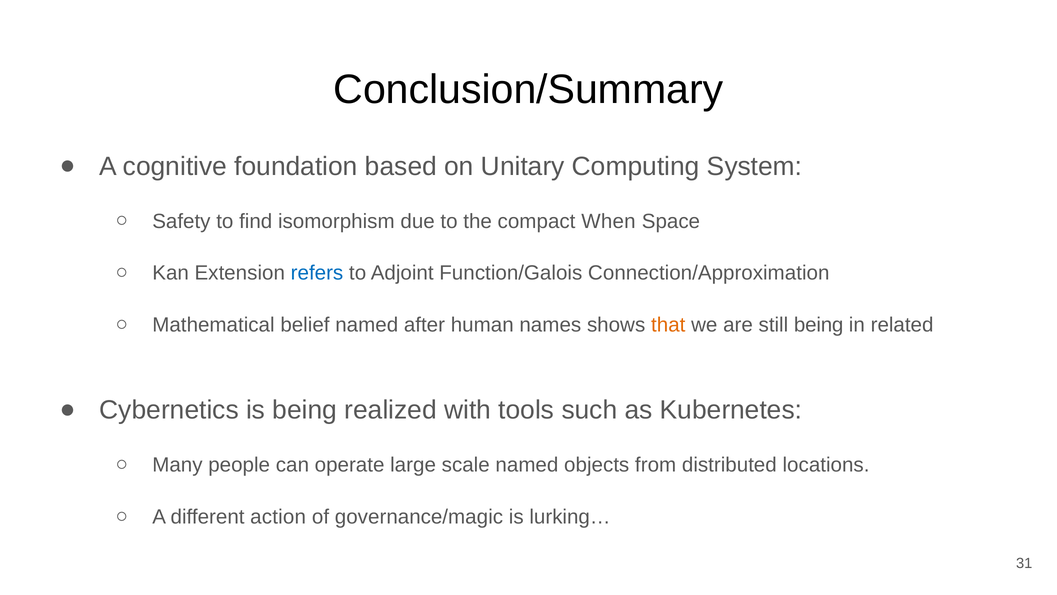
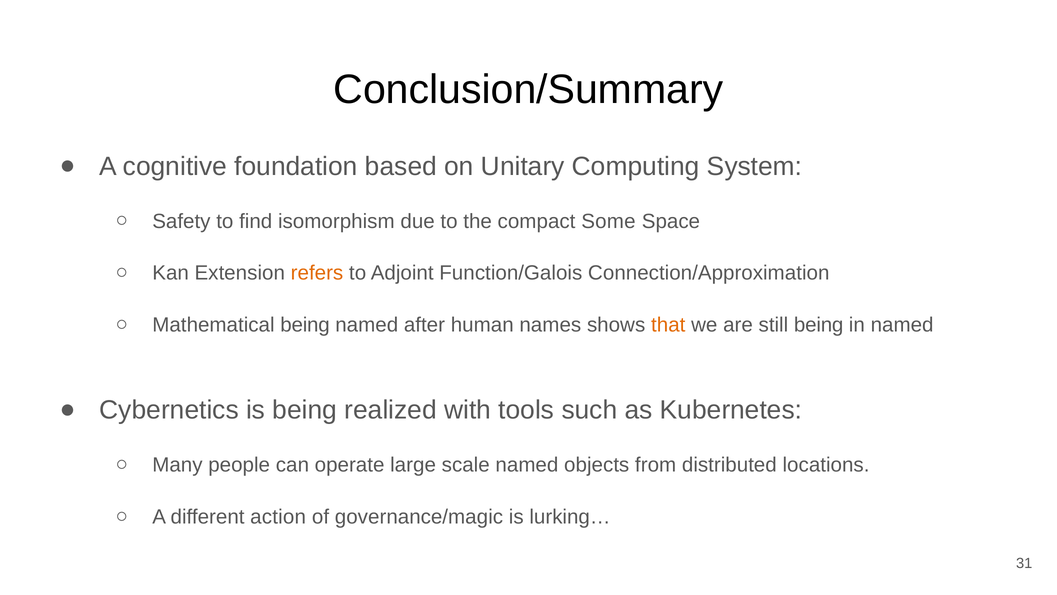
When: When -> Some
refers colour: blue -> orange
Mathematical belief: belief -> being
in related: related -> named
